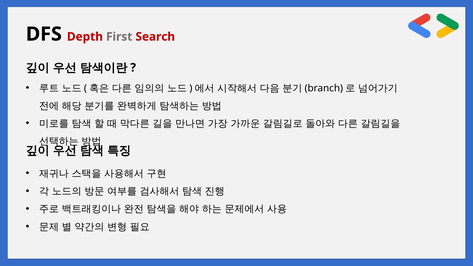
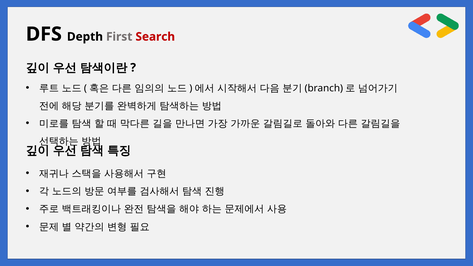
Depth colour: red -> black
